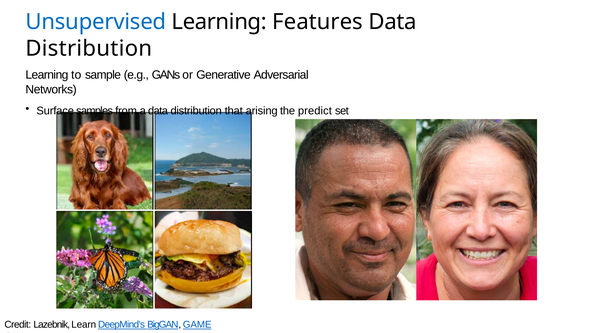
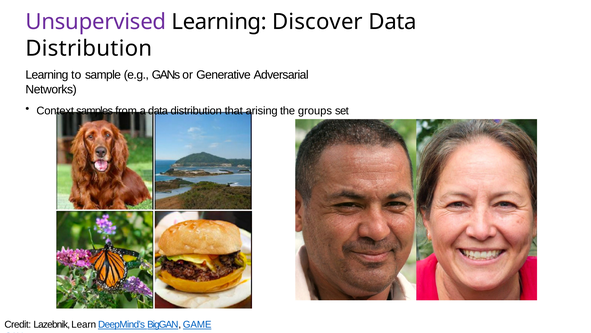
Unsupervised colour: blue -> purple
Features: Features -> Discover
Surface: Surface -> Context
predict: predict -> groups
